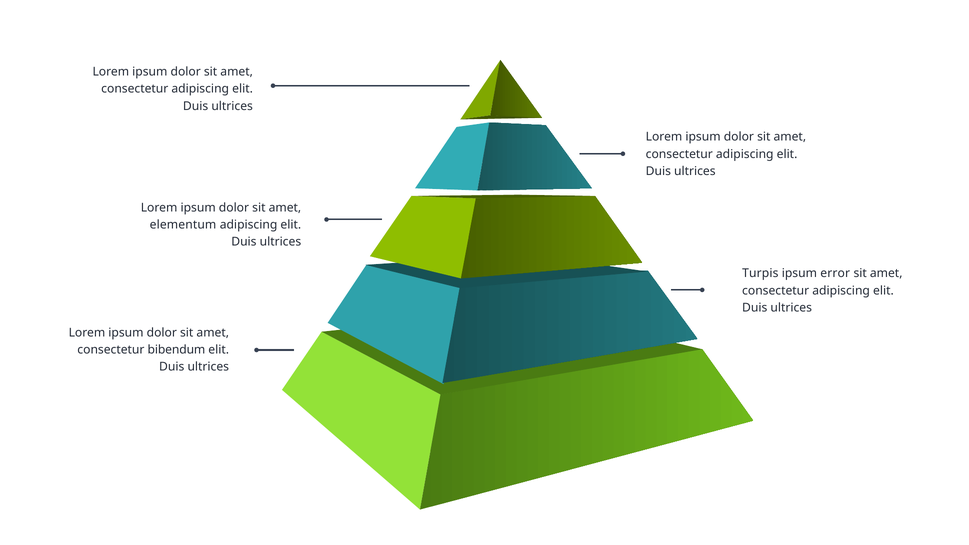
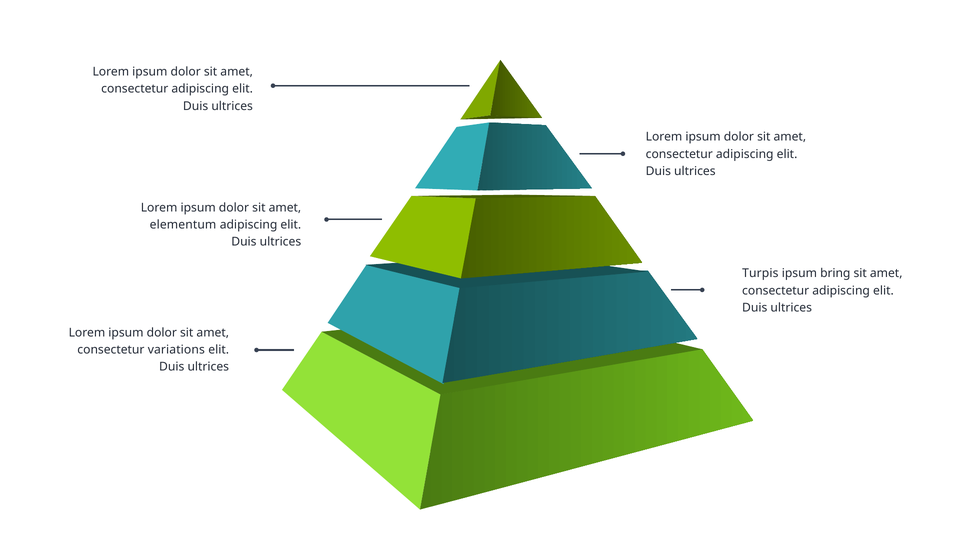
error: error -> bring
bibendum: bibendum -> variations
